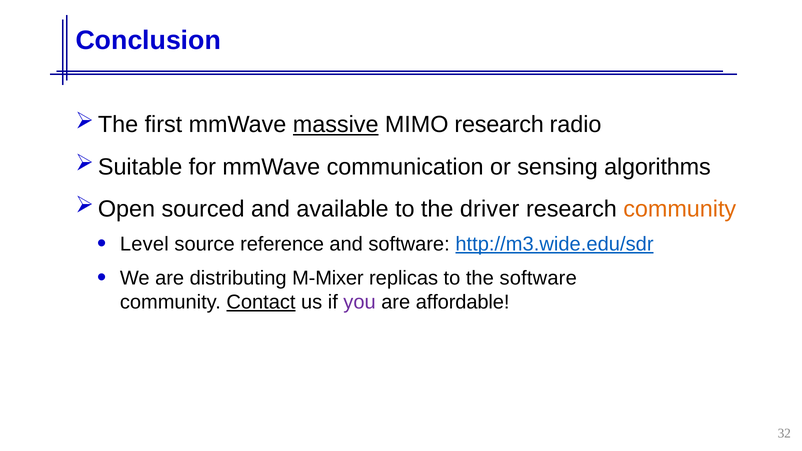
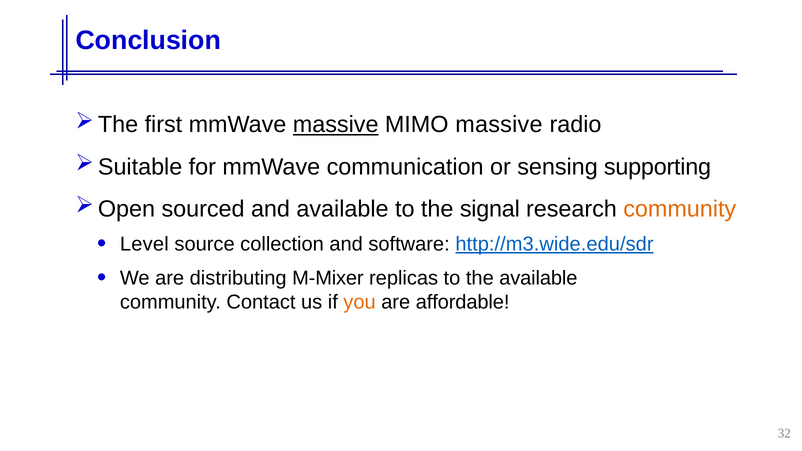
MIMO research: research -> massive
algorithms: algorithms -> supporting
driver: driver -> signal
reference: reference -> collection
the software: software -> available
Contact underline: present -> none
you colour: purple -> orange
